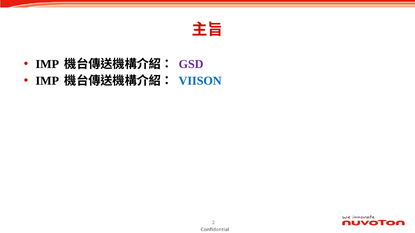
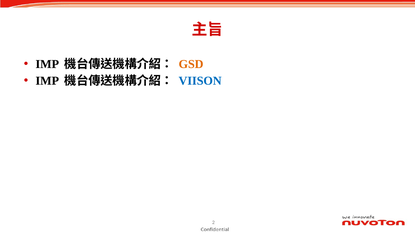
GSD colour: purple -> orange
